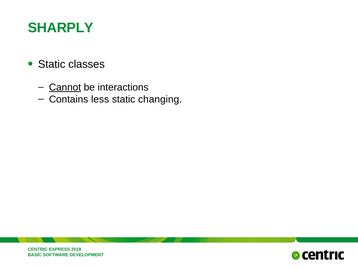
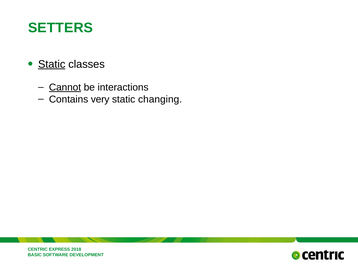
SHARPLY: SHARPLY -> SETTERS
Static at (52, 64) underline: none -> present
less: less -> very
